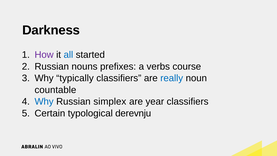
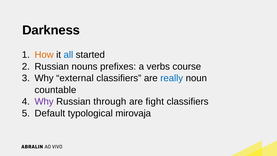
How colour: purple -> orange
typically: typically -> external
Why at (44, 101) colour: blue -> purple
simplex: simplex -> through
year: year -> fight
Certain: Certain -> Default
derevnju: derevnju -> mirovaja
